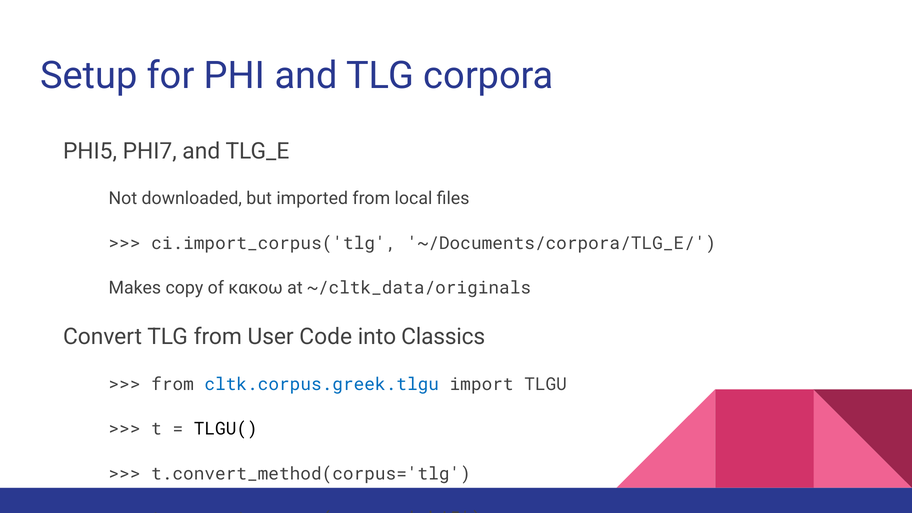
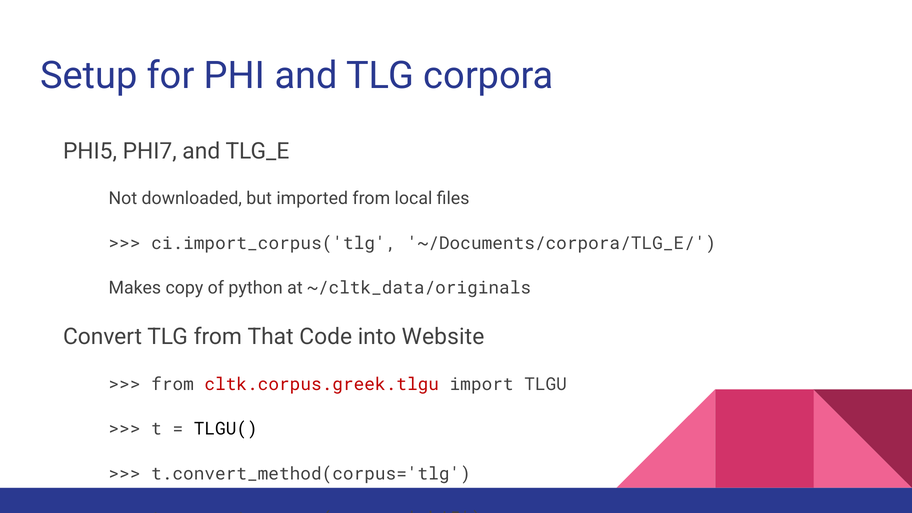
κακοω: κακοω -> python
User: User -> That
Classics: Classics -> Website
cltk.corpus.greek.tlgu colour: blue -> red
